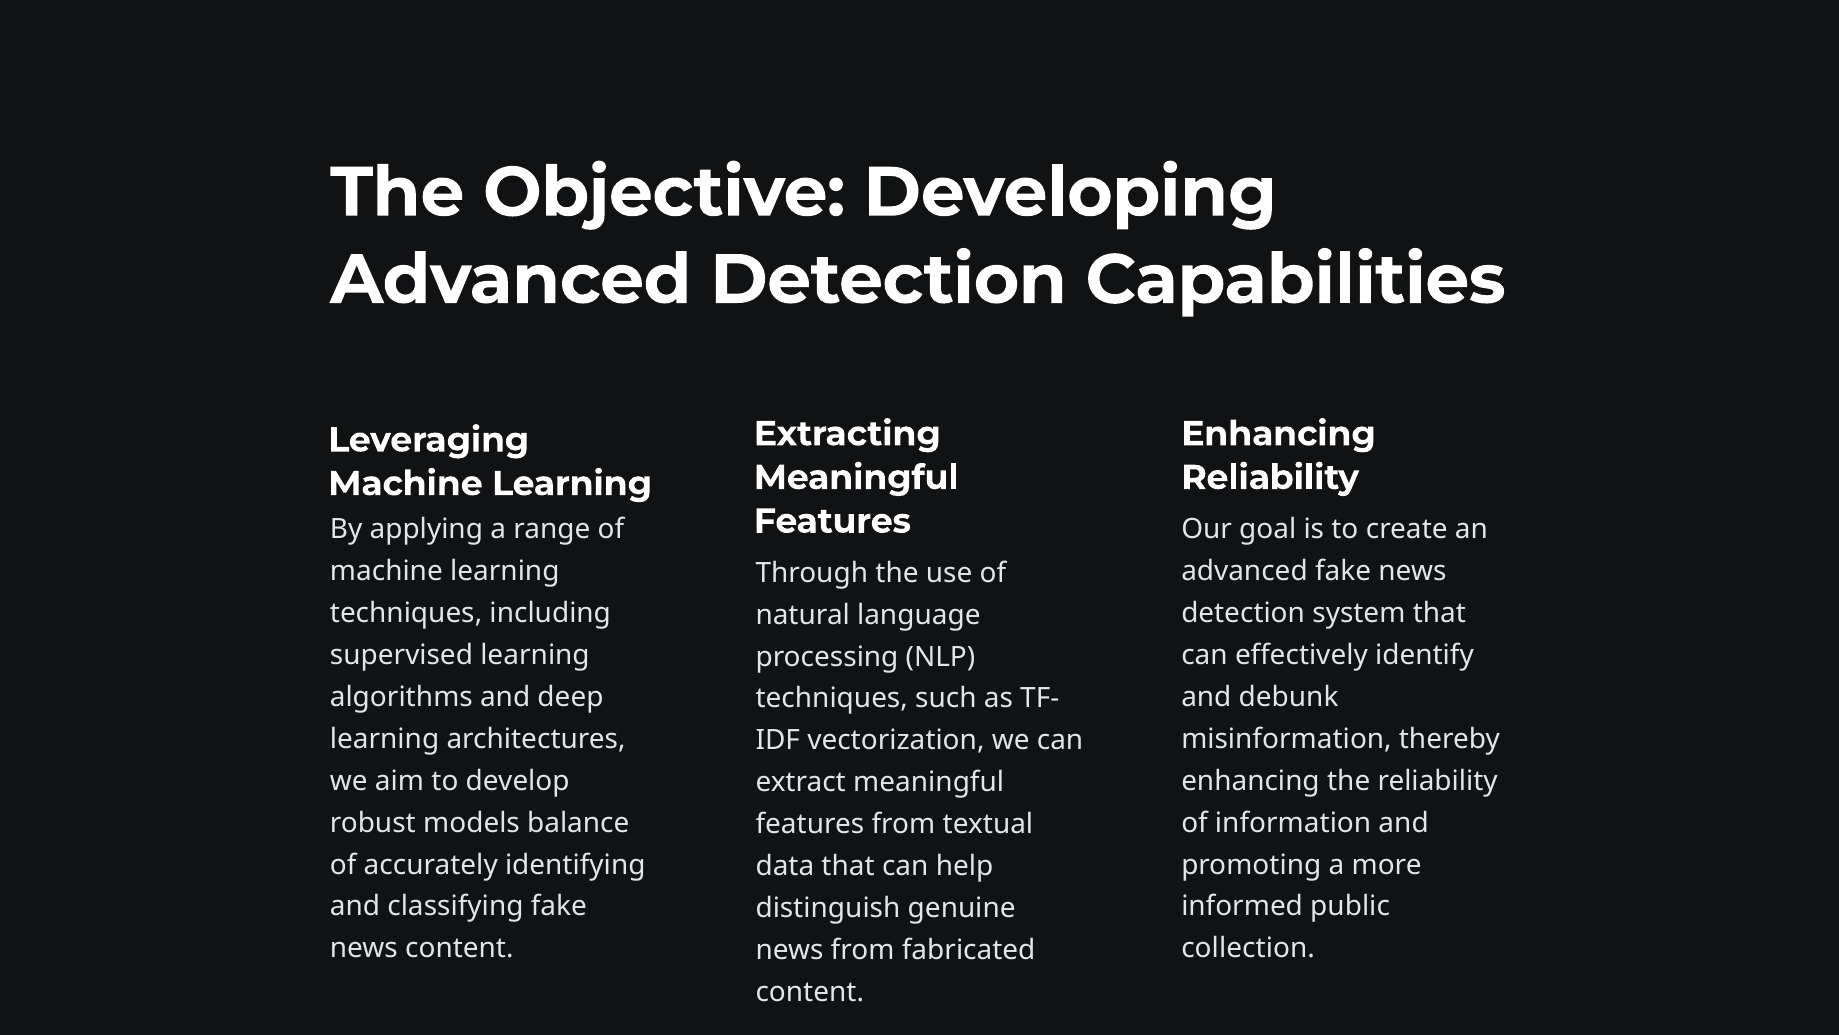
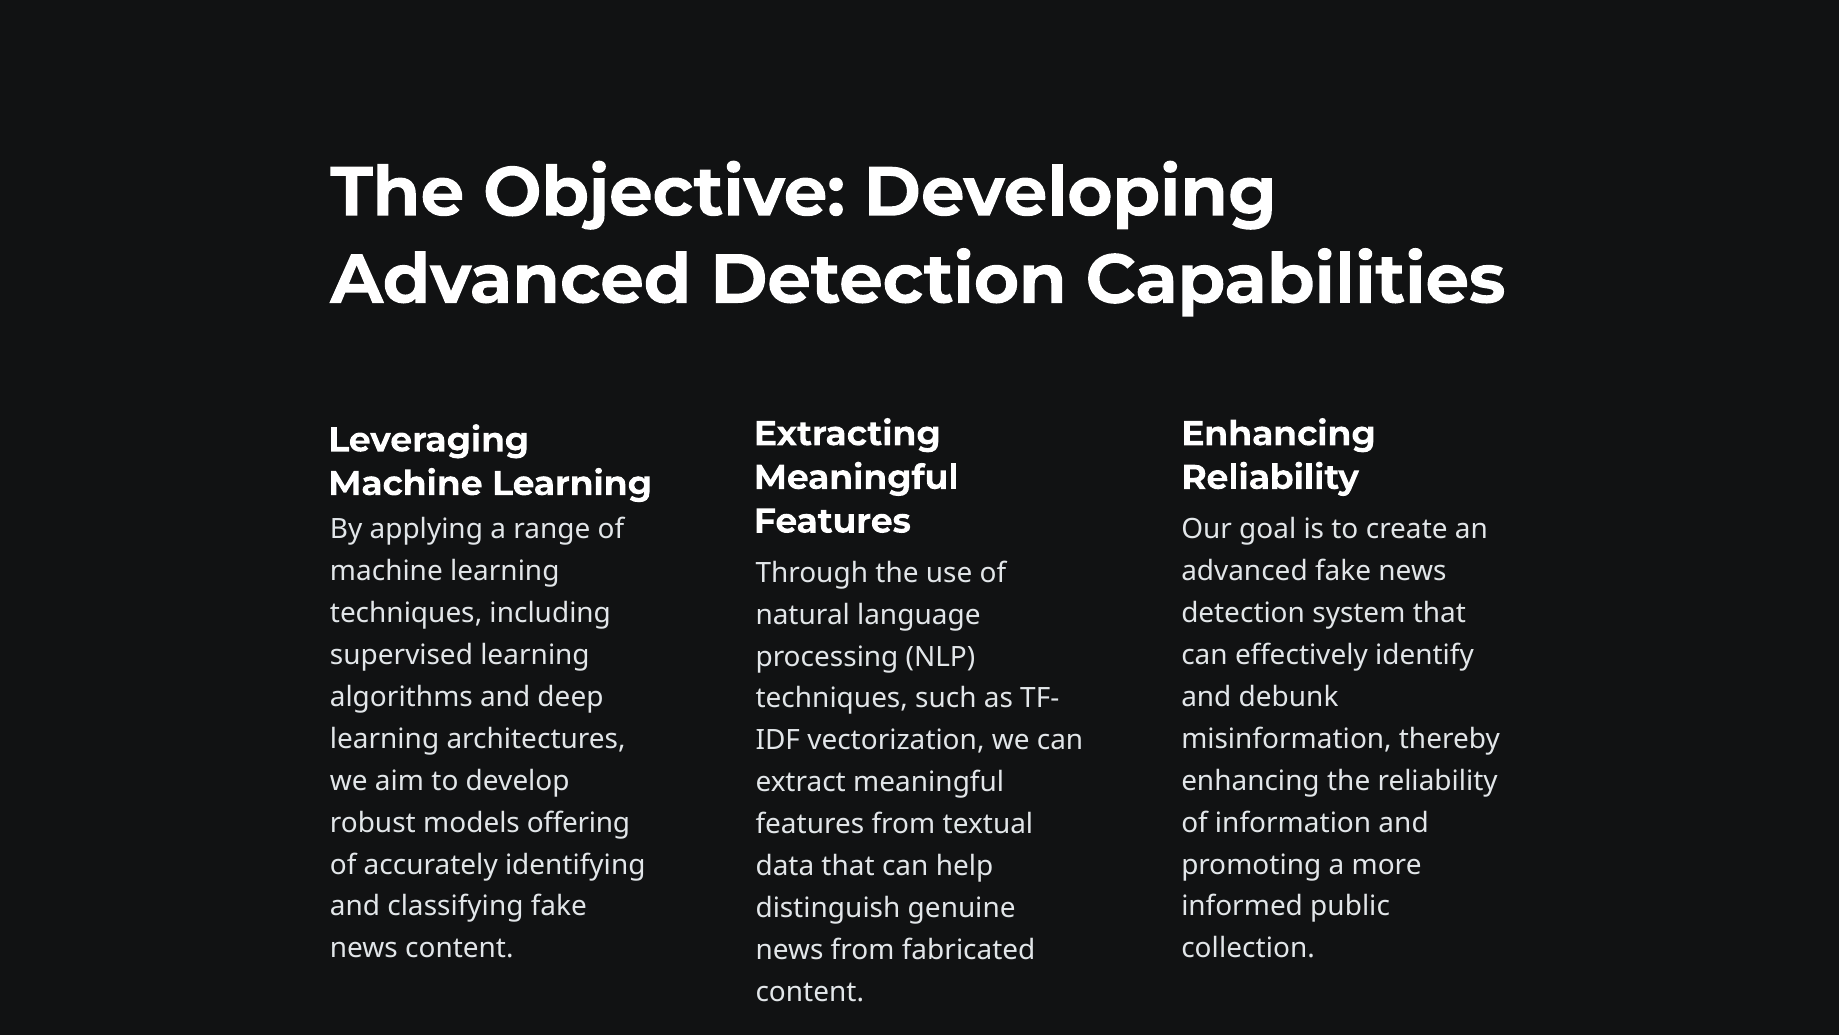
balance: balance -> offering
